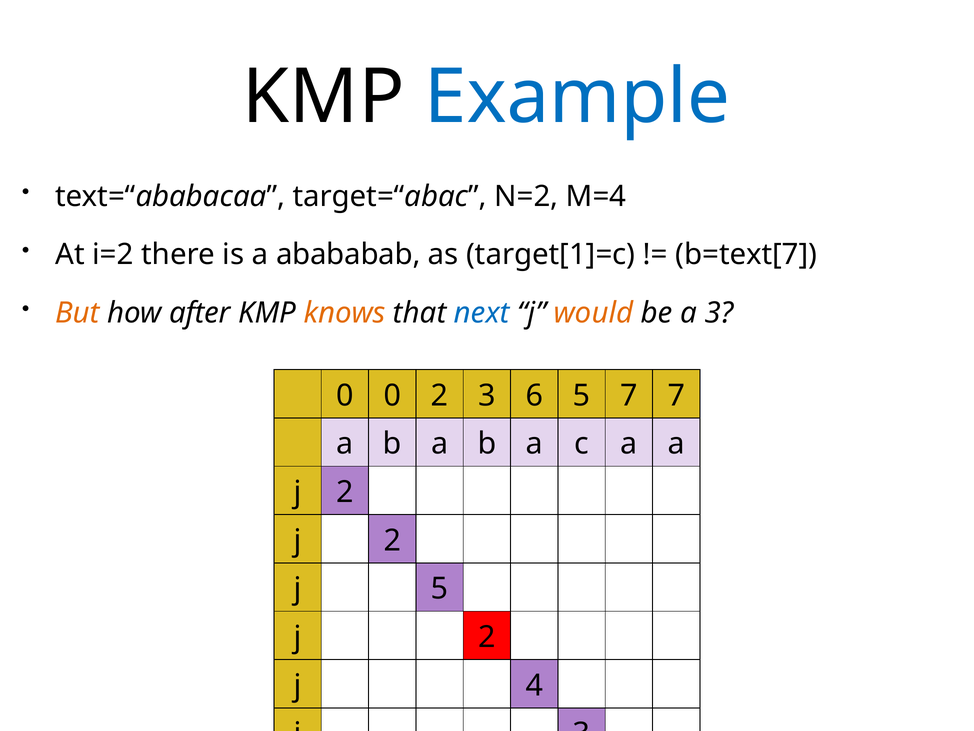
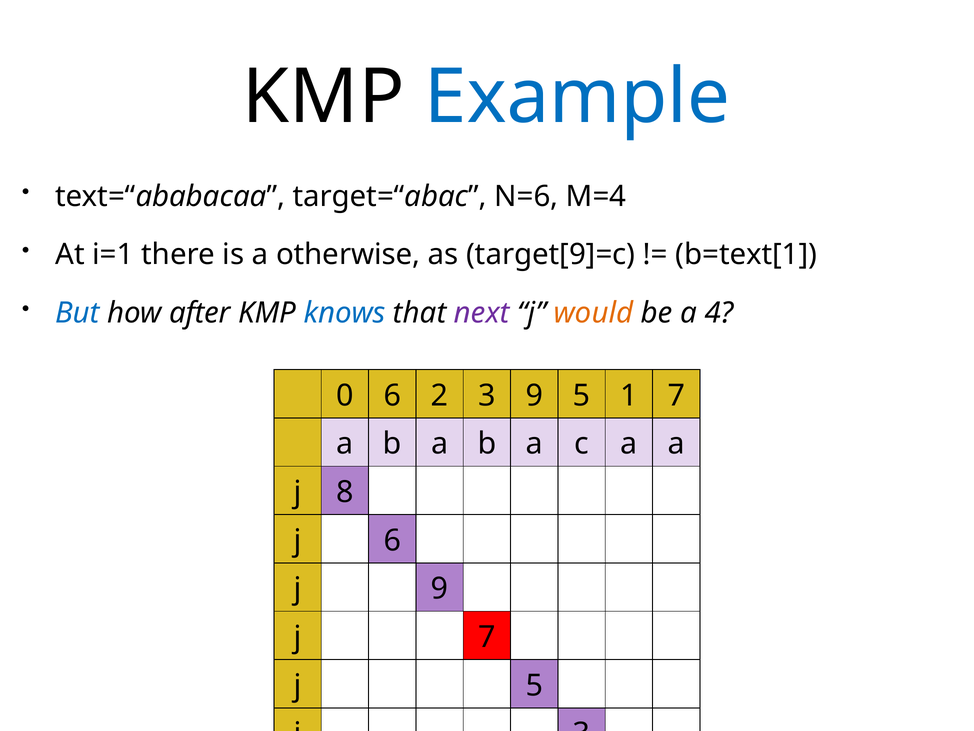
N=2: N=2 -> N=6
i=2: i=2 -> i=1
abababab: abababab -> otherwise
target[1]=c: target[1]=c -> target[9]=c
b=text[7: b=text[7 -> b=text[1
But colour: orange -> blue
knows colour: orange -> blue
next colour: blue -> purple
a 3: 3 -> 4
0 0: 0 -> 6
3 6: 6 -> 9
5 7: 7 -> 1
2 at (345, 492): 2 -> 8
2 at (392, 540): 2 -> 6
j 5: 5 -> 9
2 at (487, 637): 2 -> 7
j 4: 4 -> 5
